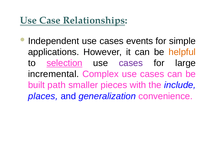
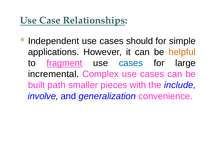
events: events -> should
selection: selection -> fragment
cases at (131, 63) colour: purple -> blue
places: places -> involve
